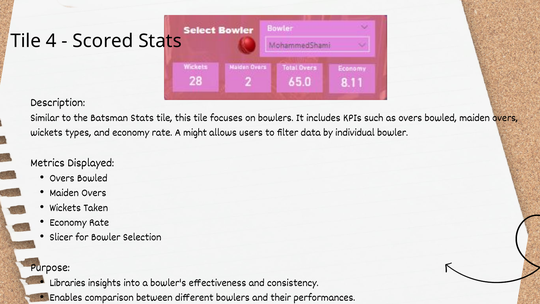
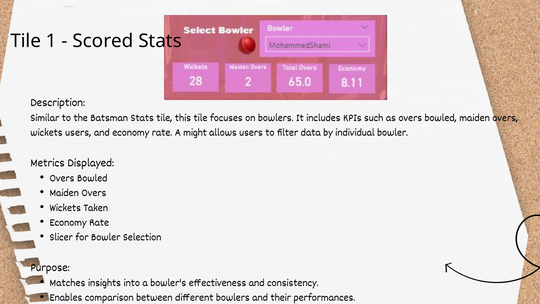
4: 4 -> 1
wickets types: types -> users
Libraries: Libraries -> Matches
